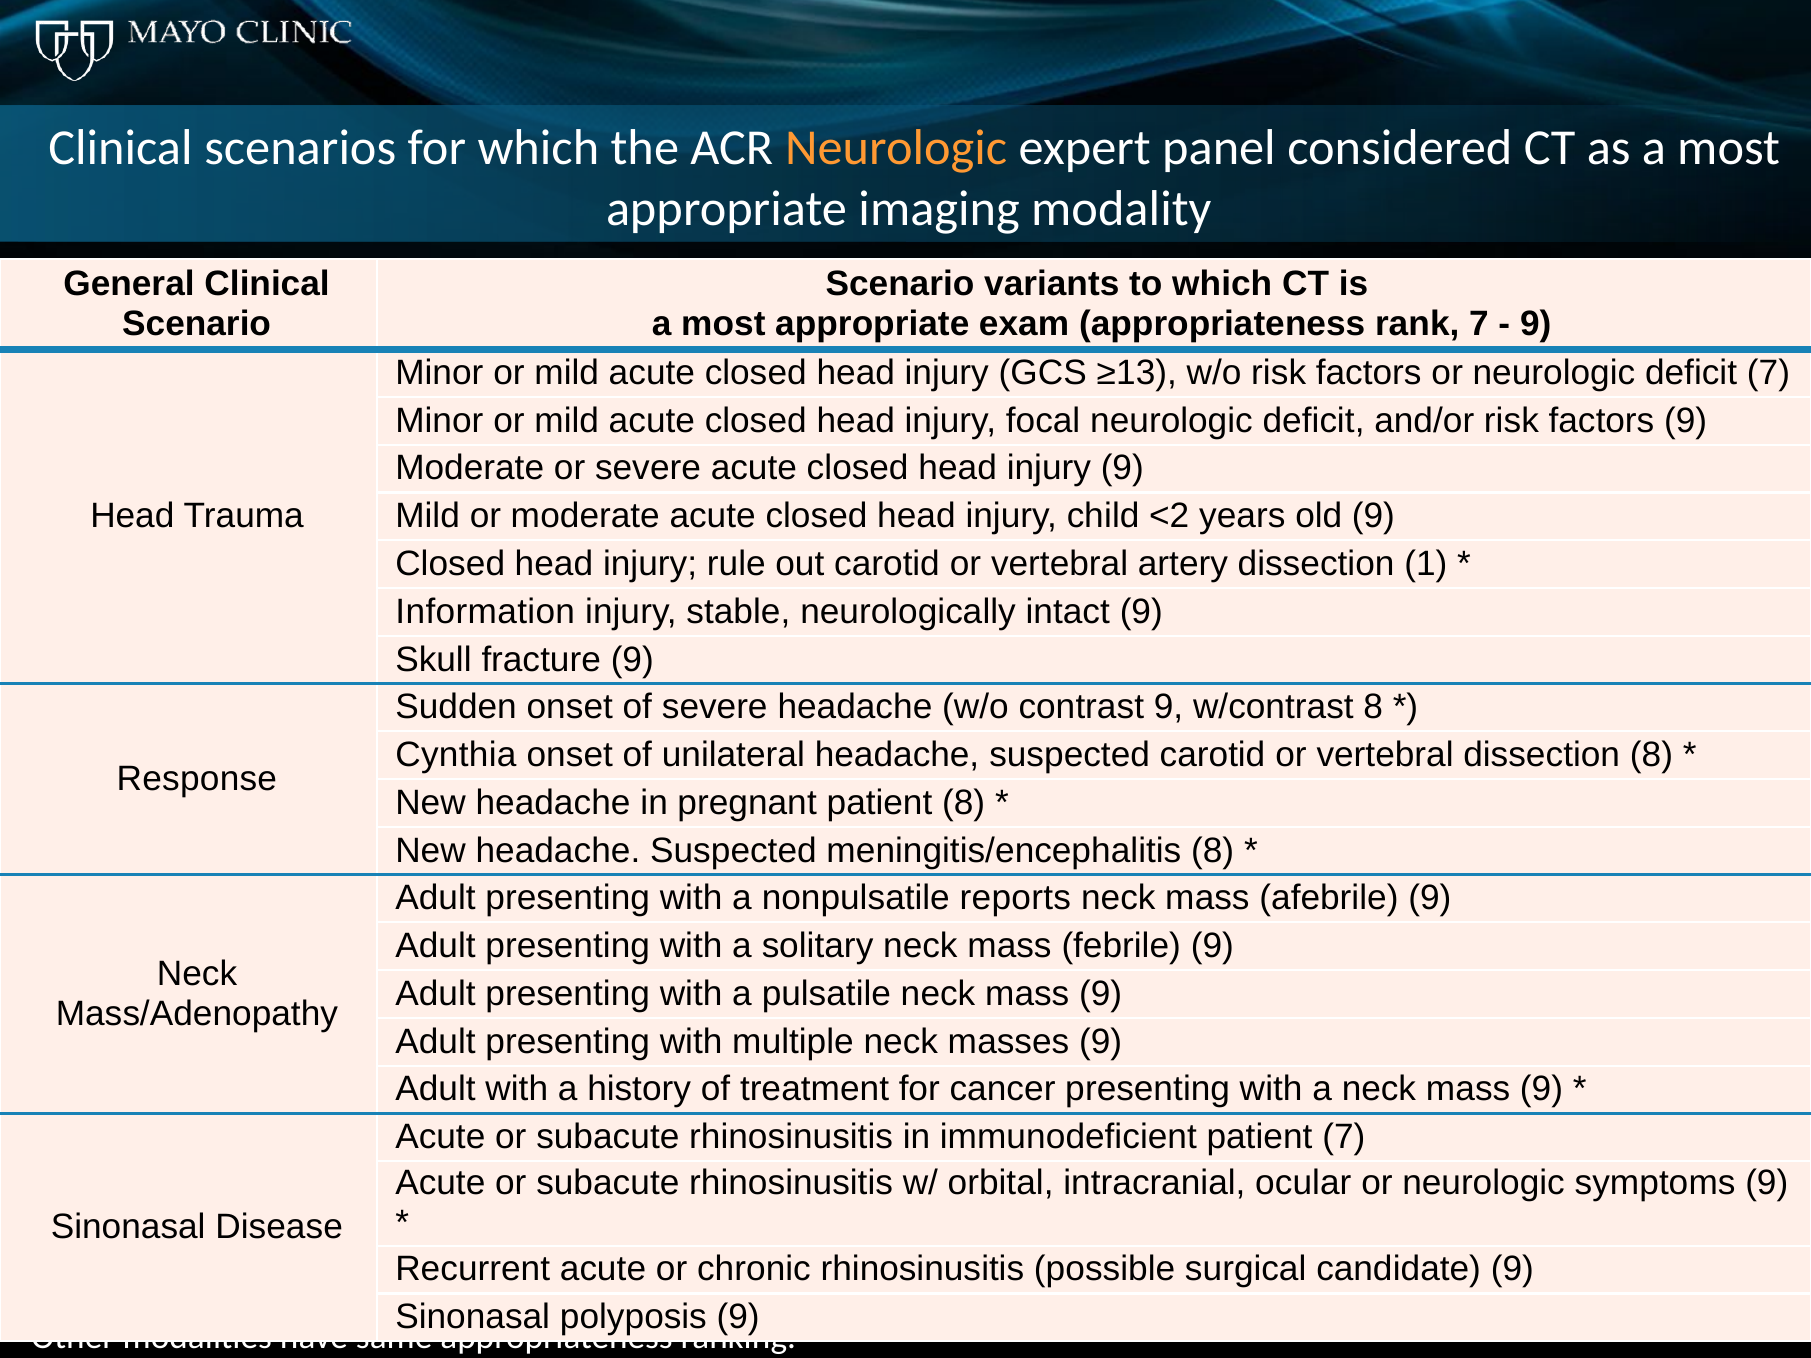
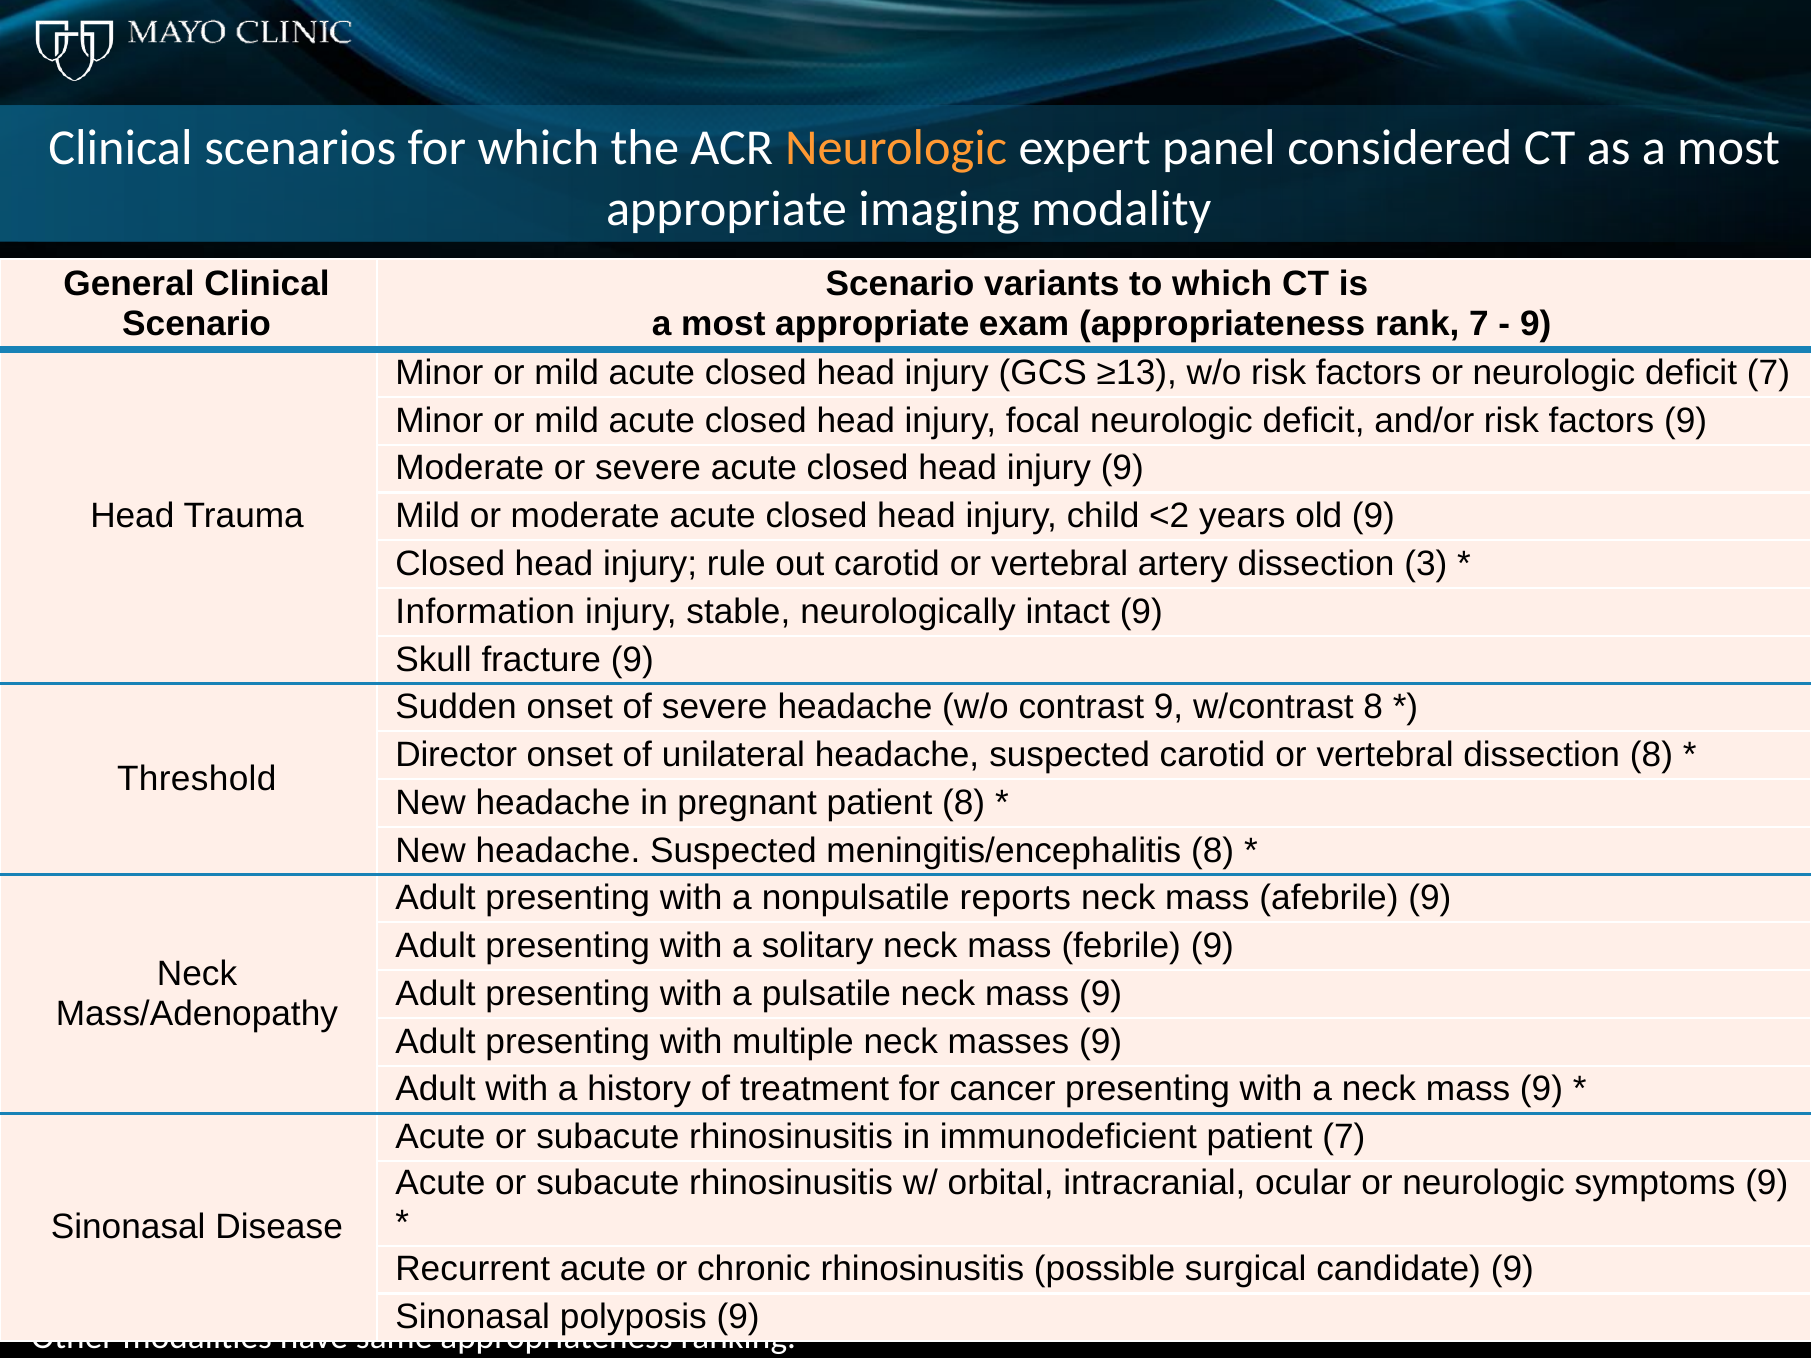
1: 1 -> 3
Cynthia: Cynthia -> Director
Response: Response -> Threshold
